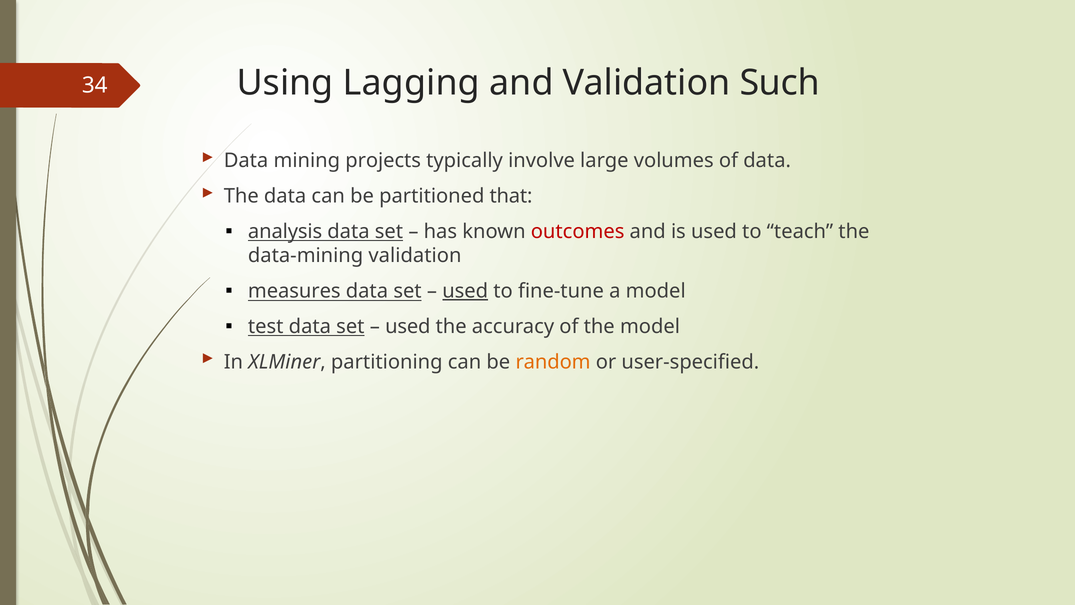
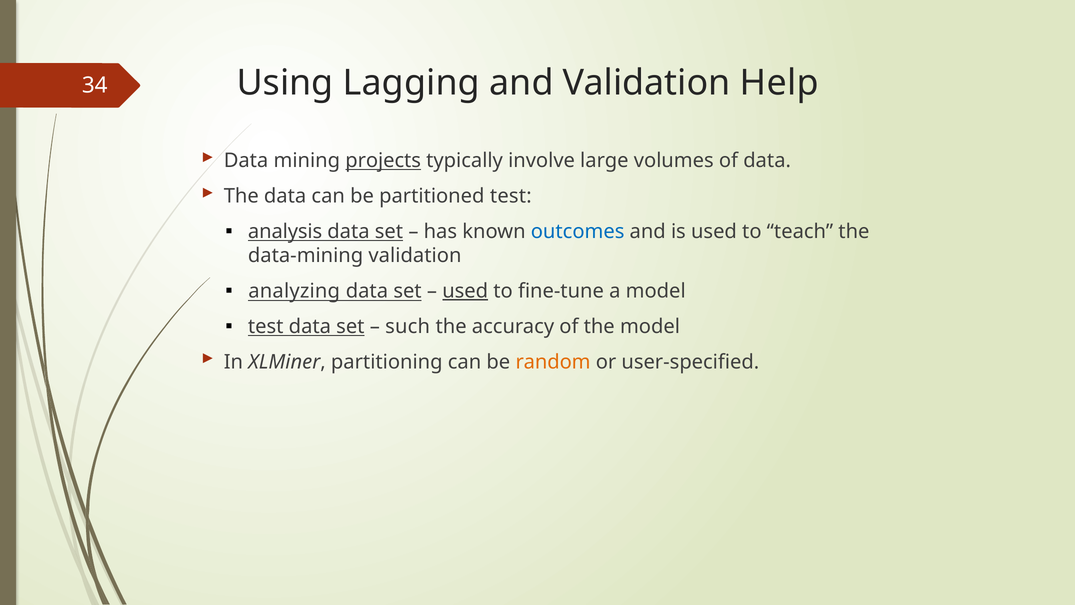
Such: Such -> Help
projects underline: none -> present
partitioned that: that -> test
outcomes colour: red -> blue
measures: measures -> analyzing
used at (408, 326): used -> such
